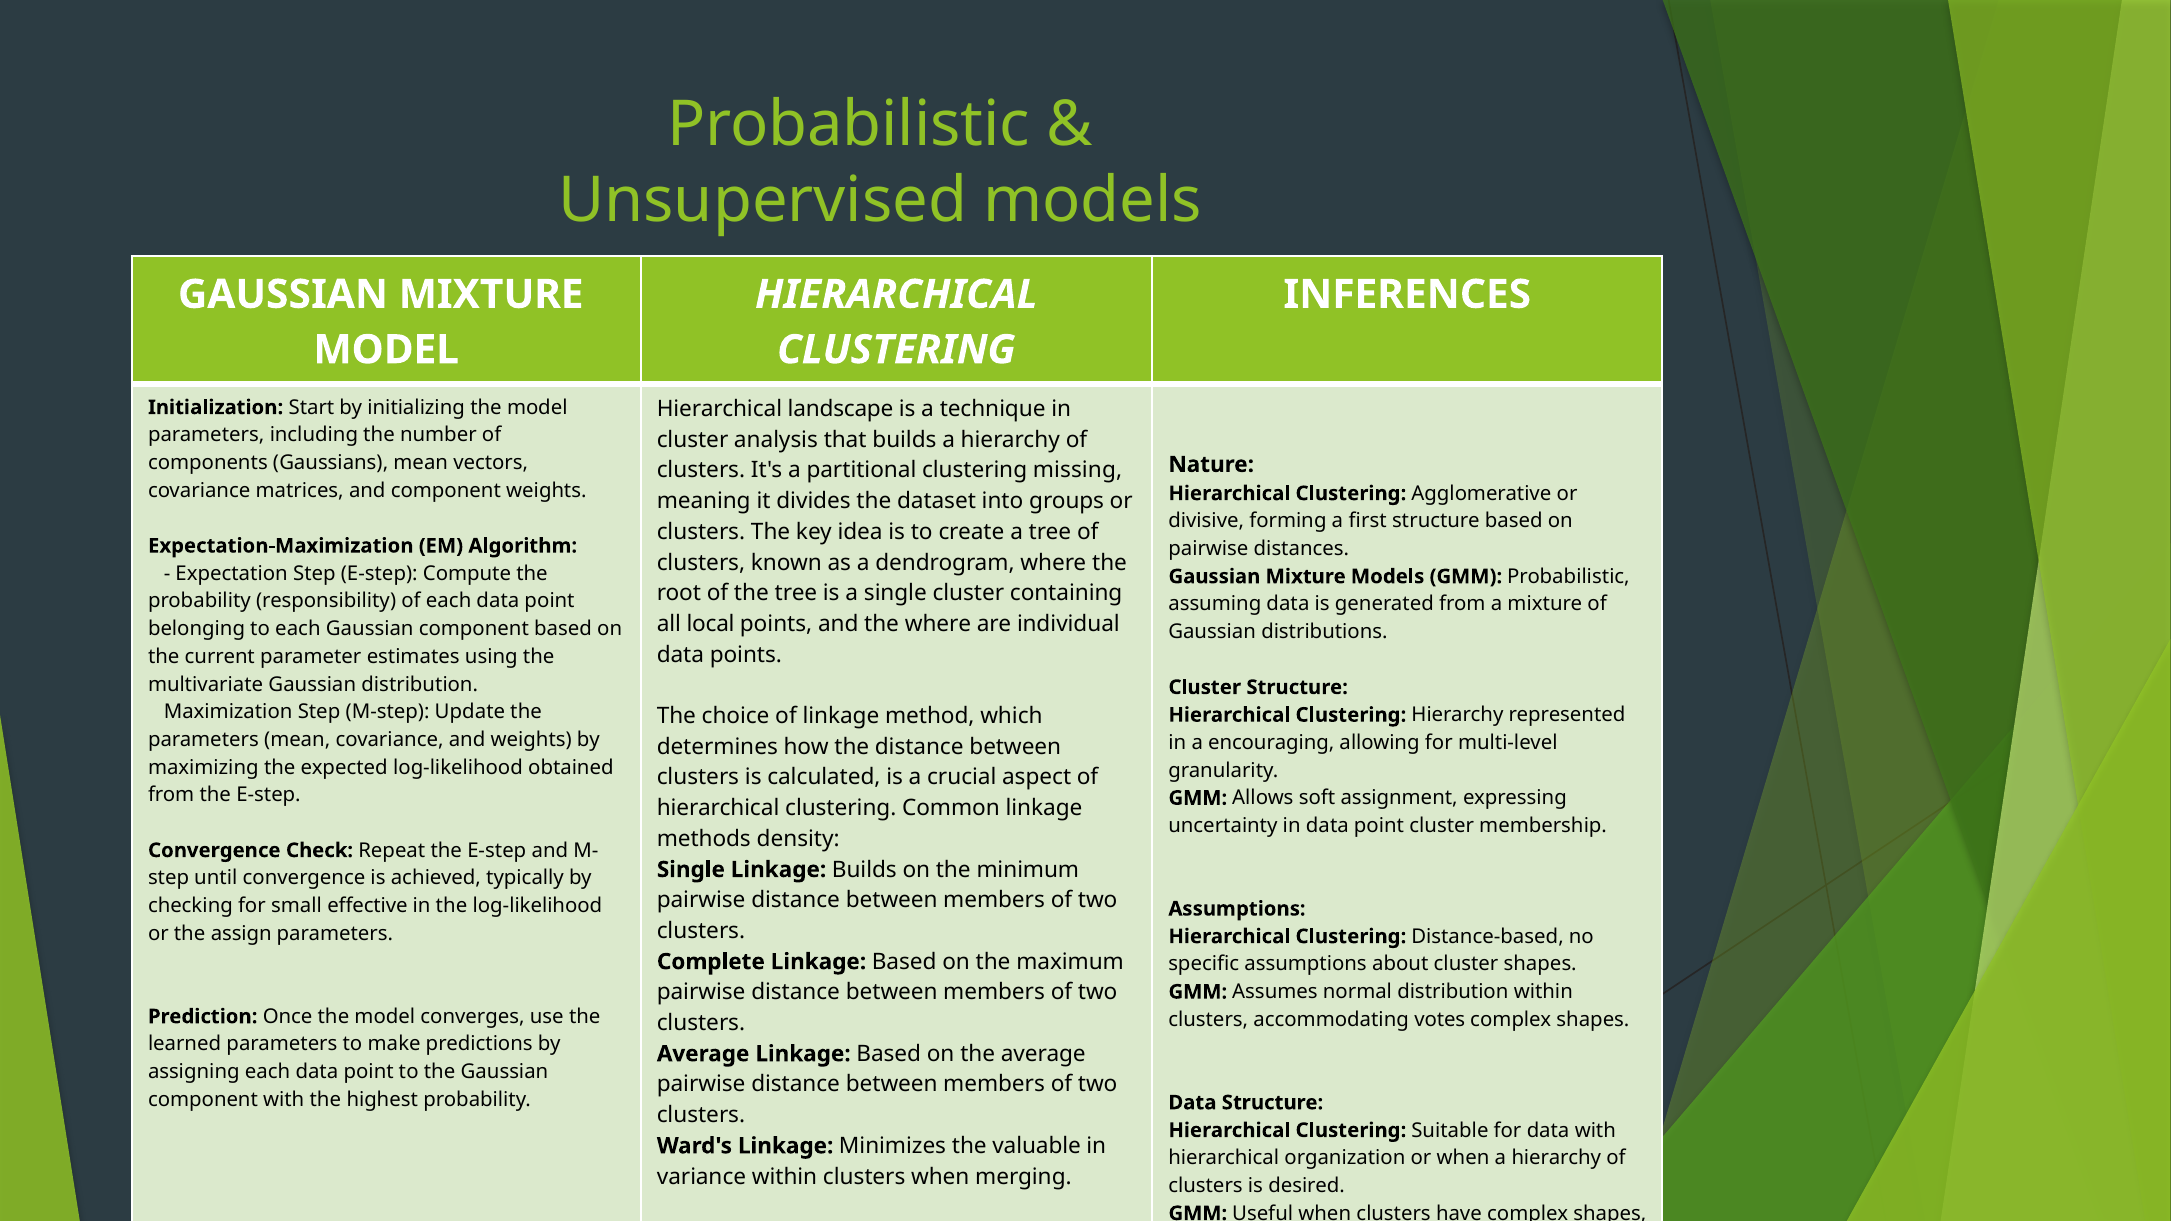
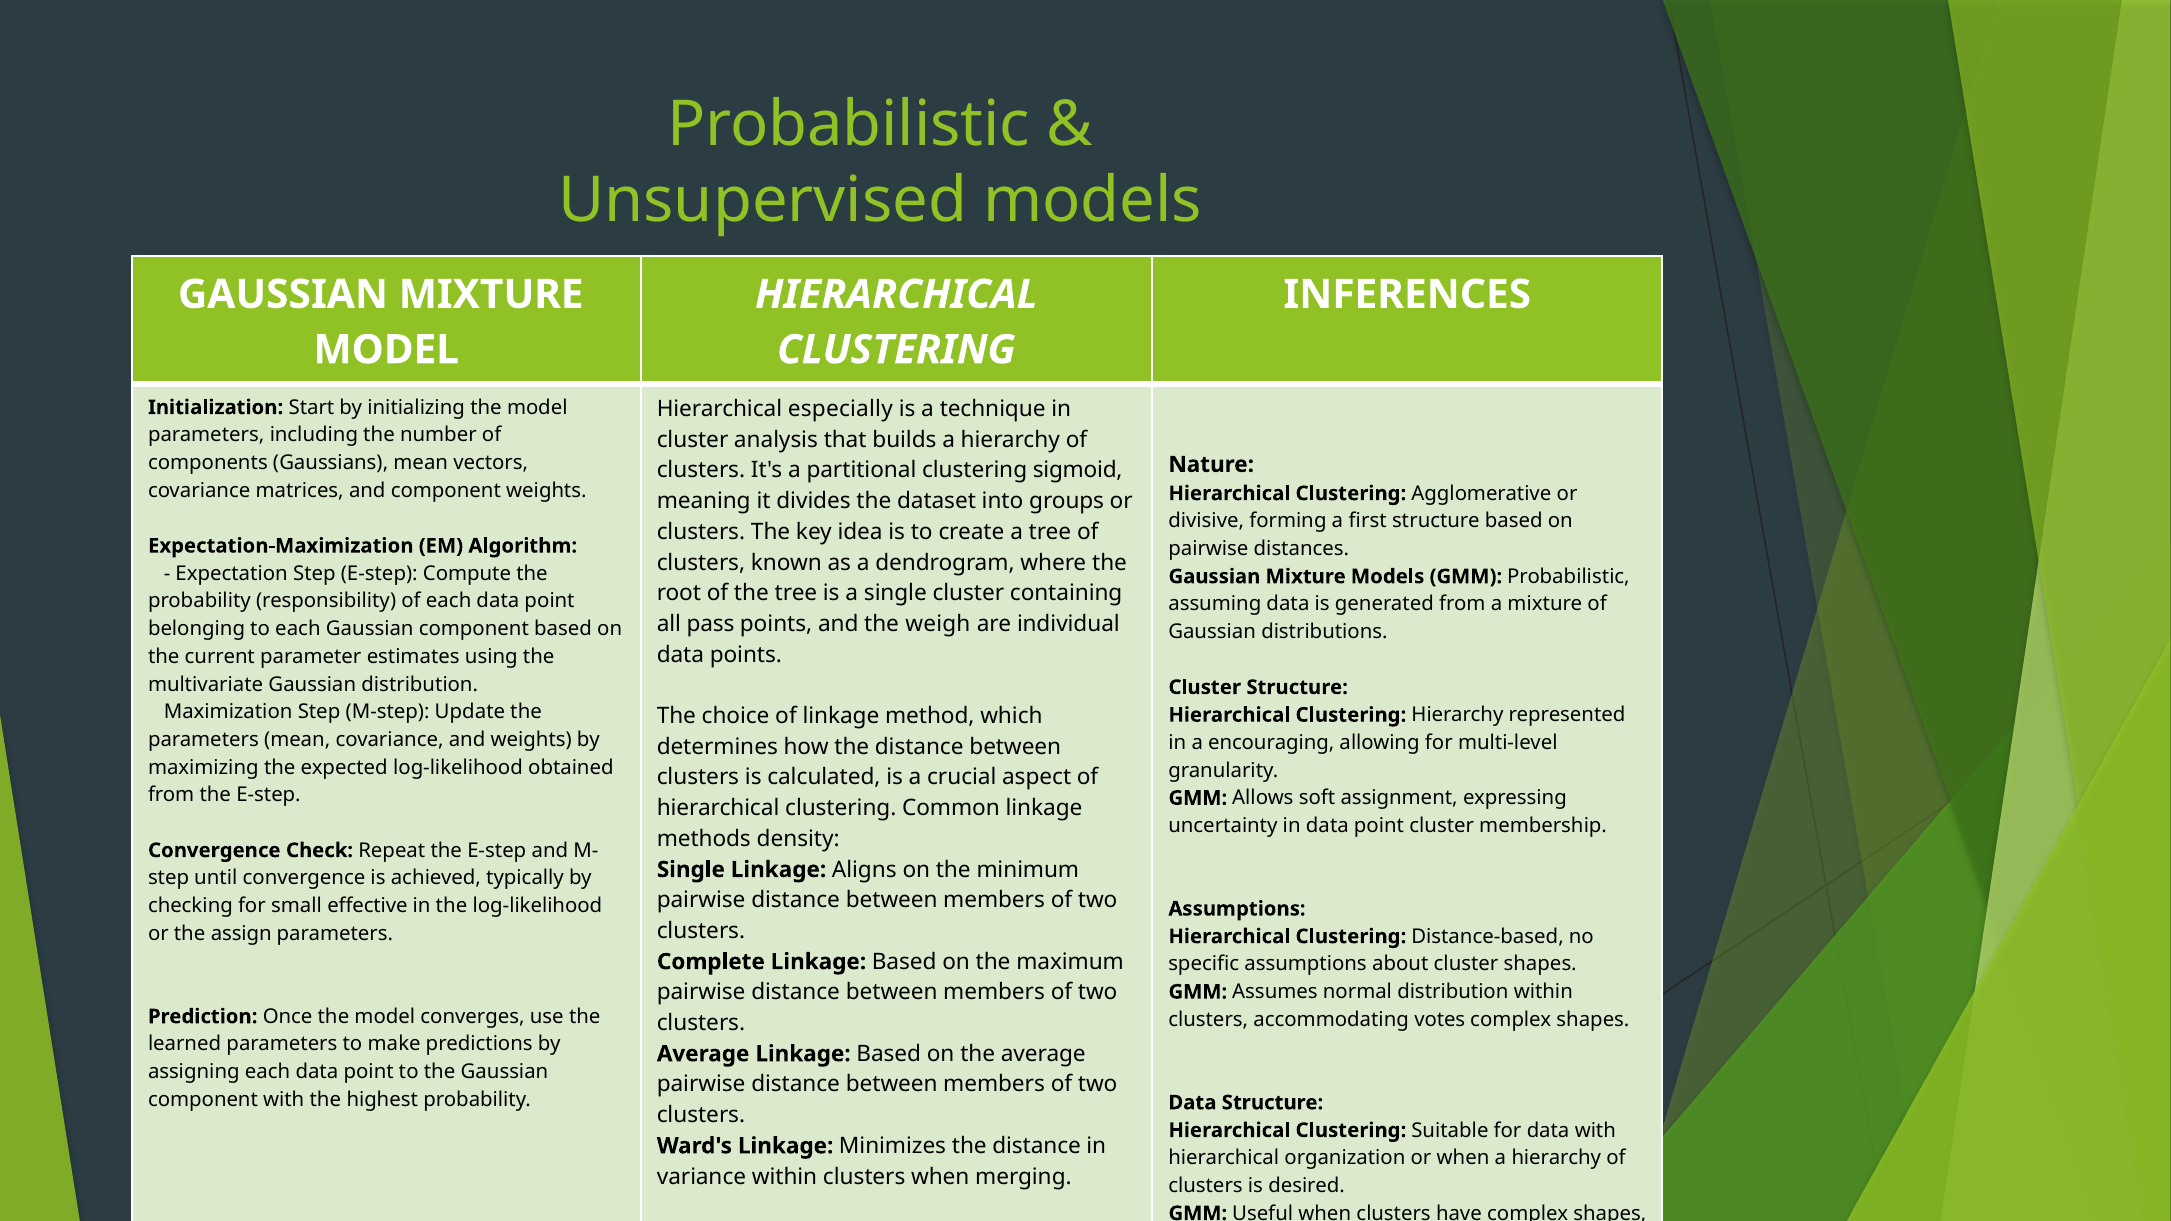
landscape: landscape -> especially
missing: missing -> sigmoid
local: local -> pass
the where: where -> weigh
Linkage Builds: Builds -> Aligns
Minimizes the valuable: valuable -> distance
